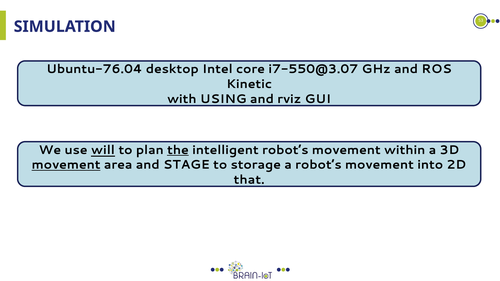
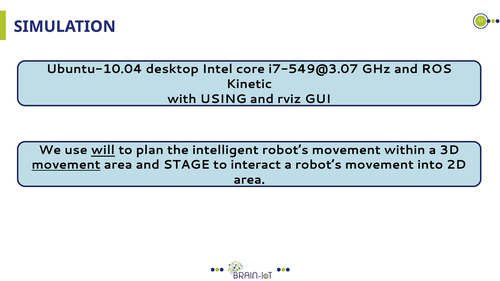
Ubuntu-76.04: Ubuntu-76.04 -> Ubuntu-10.04
i7-550@3.07: i7-550@3.07 -> i7-549@3.07
the underline: present -> none
storage: storage -> interact
that at (249, 180): that -> area
